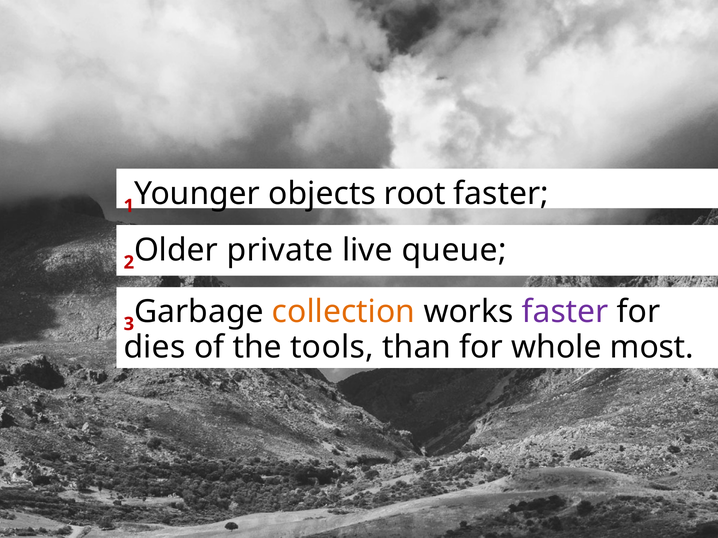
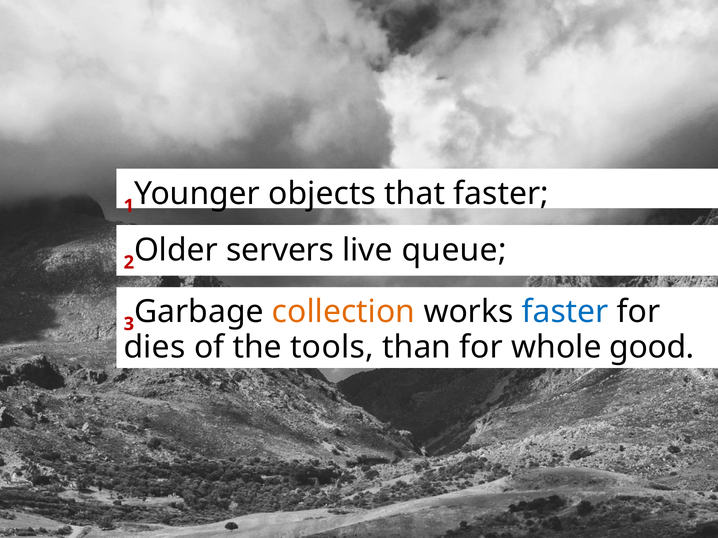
root: root -> that
private: private -> servers
faster at (565, 312) colour: purple -> blue
most: most -> good
